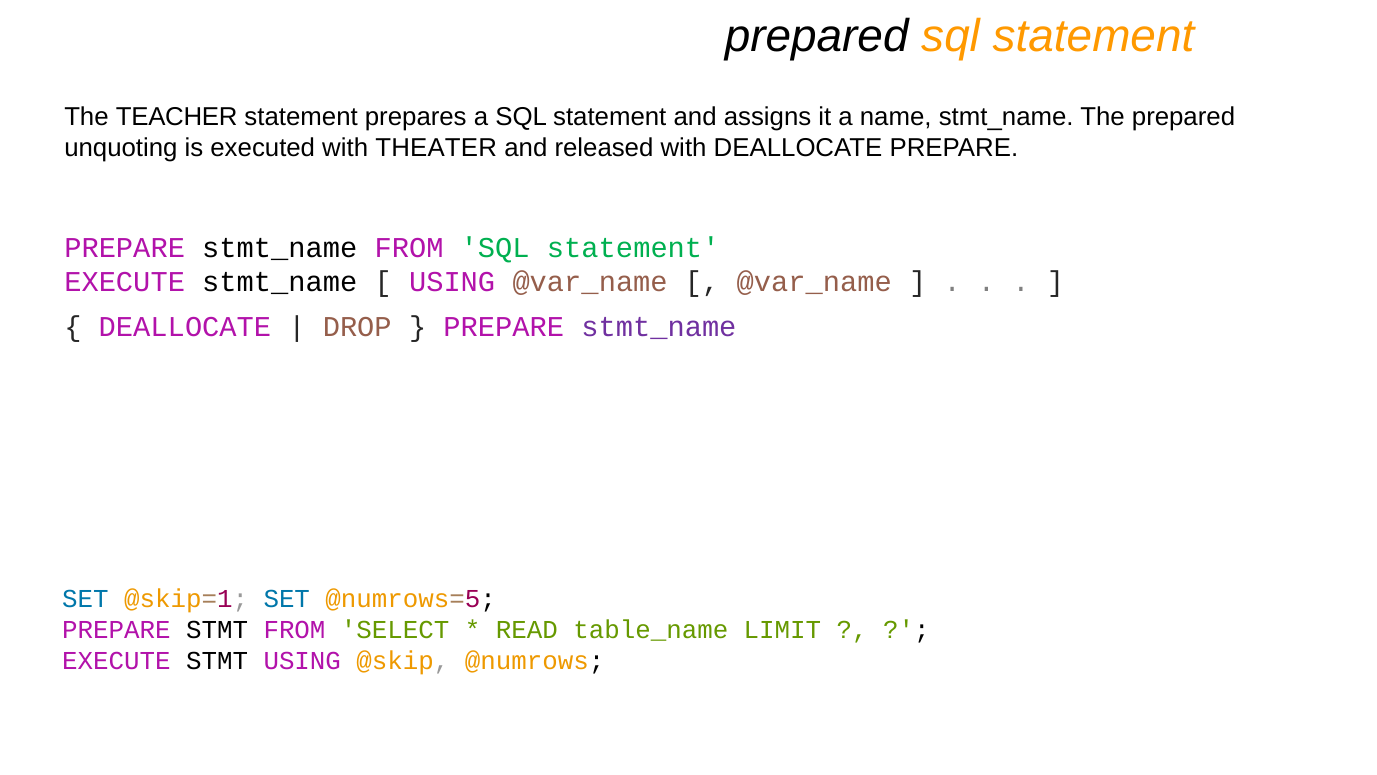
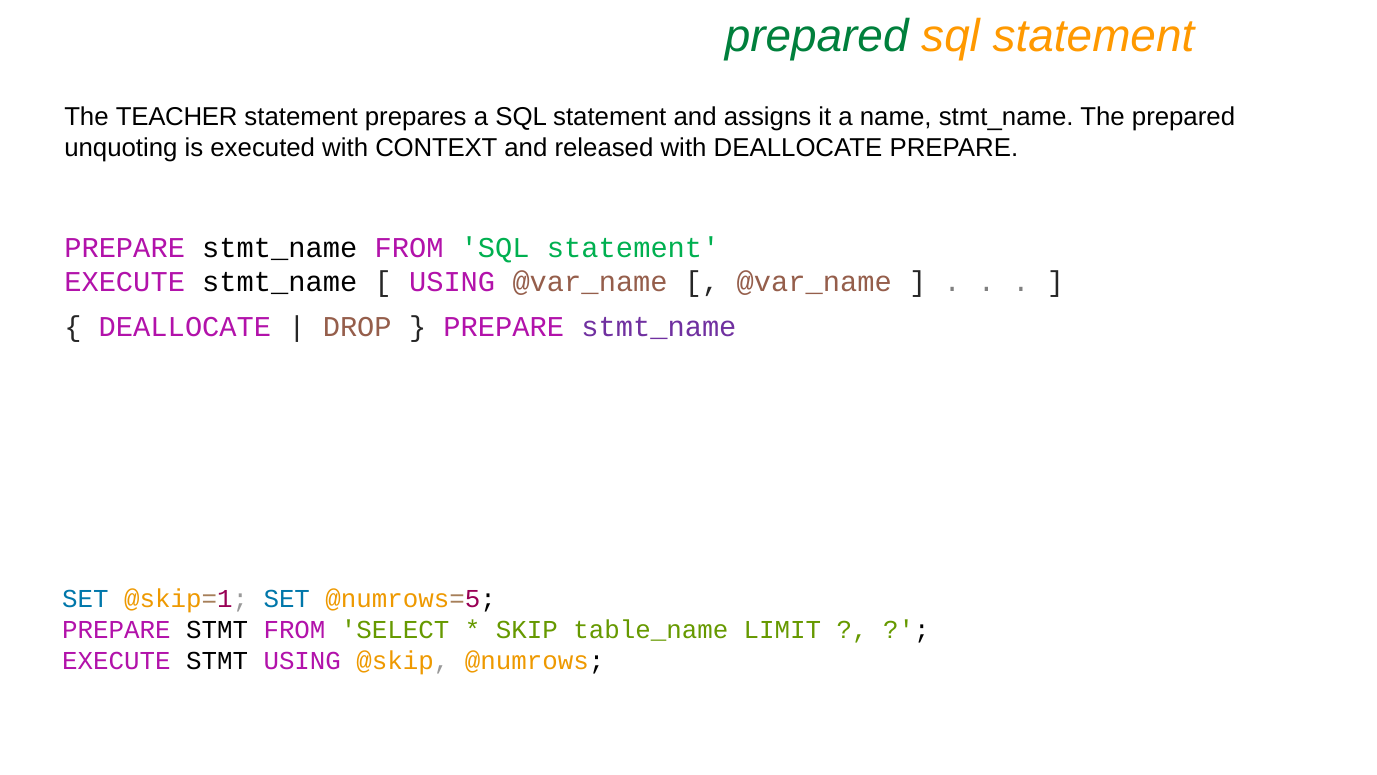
prepared at (817, 36) colour: black -> green
THEATER: THEATER -> CONTEXT
READ: READ -> SKIP
